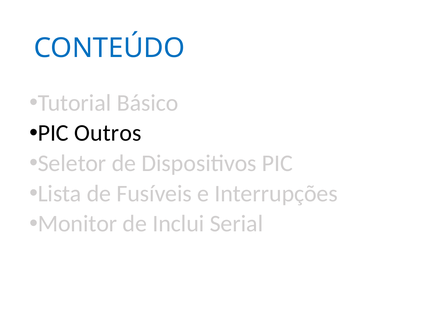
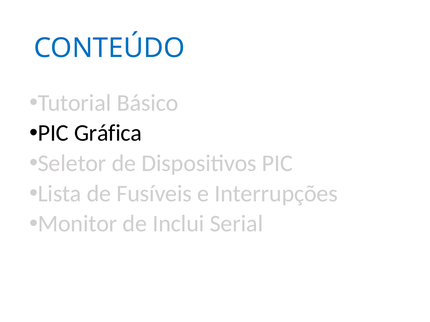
Outros: Outros -> Gráfica
